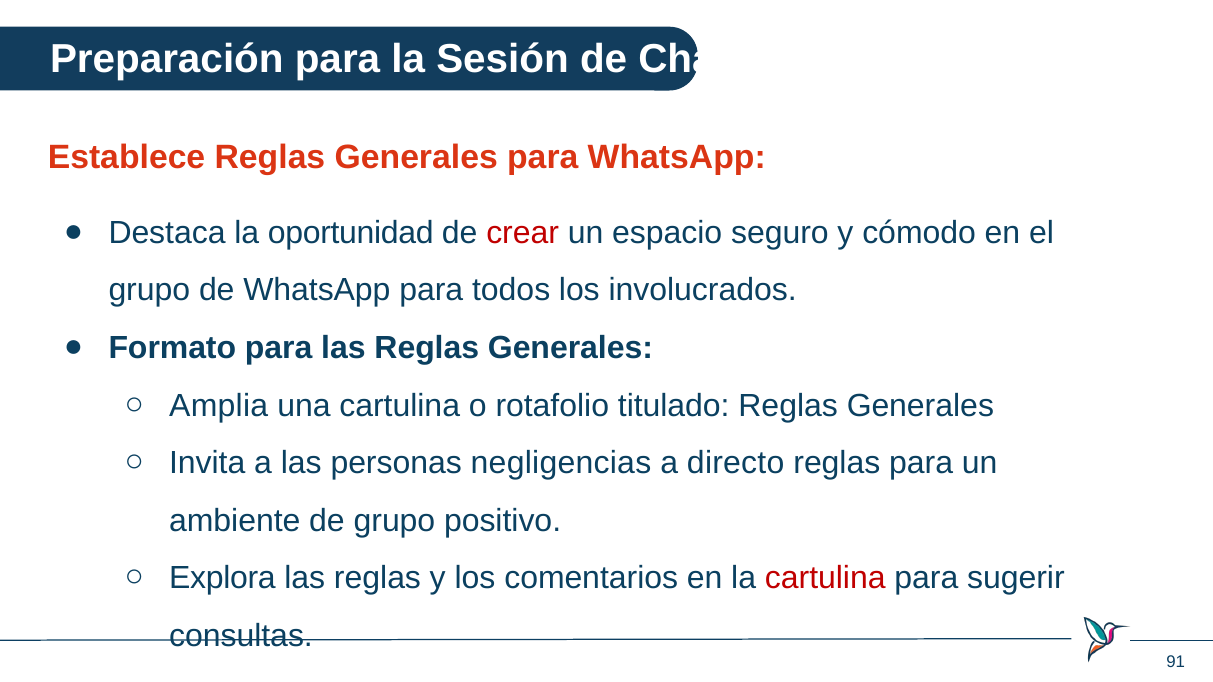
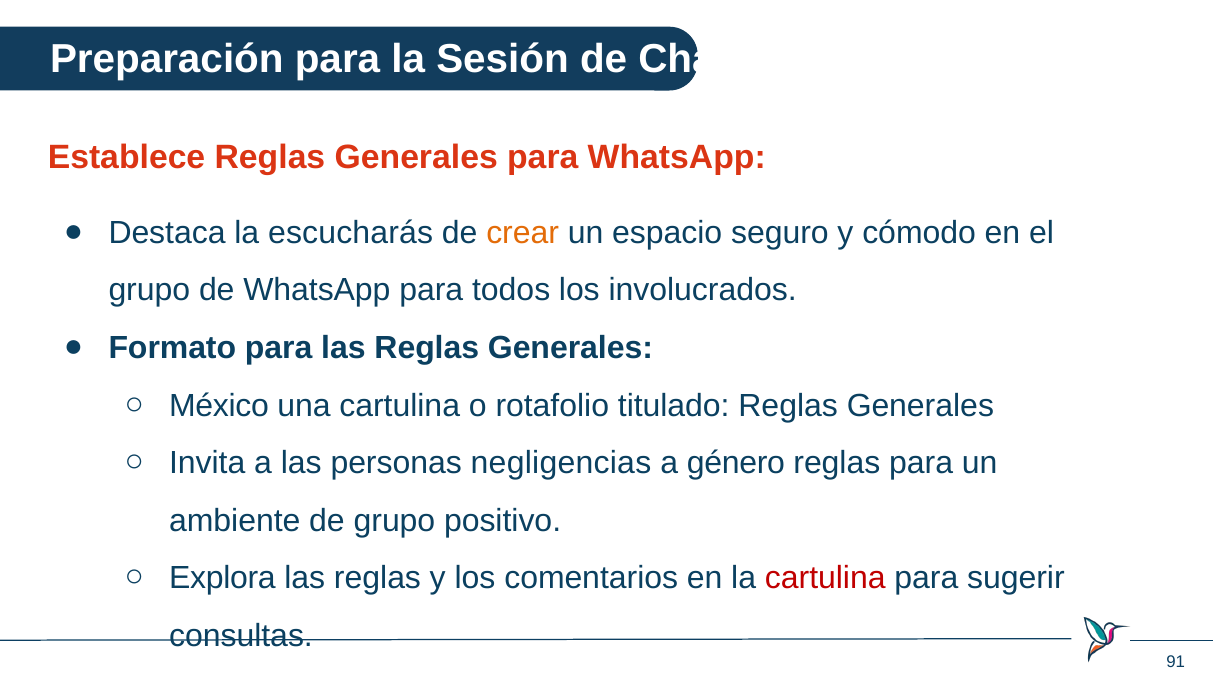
oportunidad: oportunidad -> escucharás
crear colour: red -> orange
Amplia: Amplia -> México
directo: directo -> género
